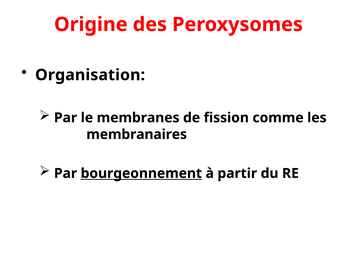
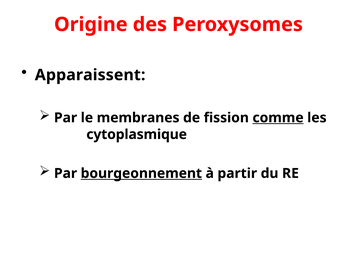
Organisation: Organisation -> Apparaissent
comme underline: none -> present
membranaires: membranaires -> cytoplasmique
